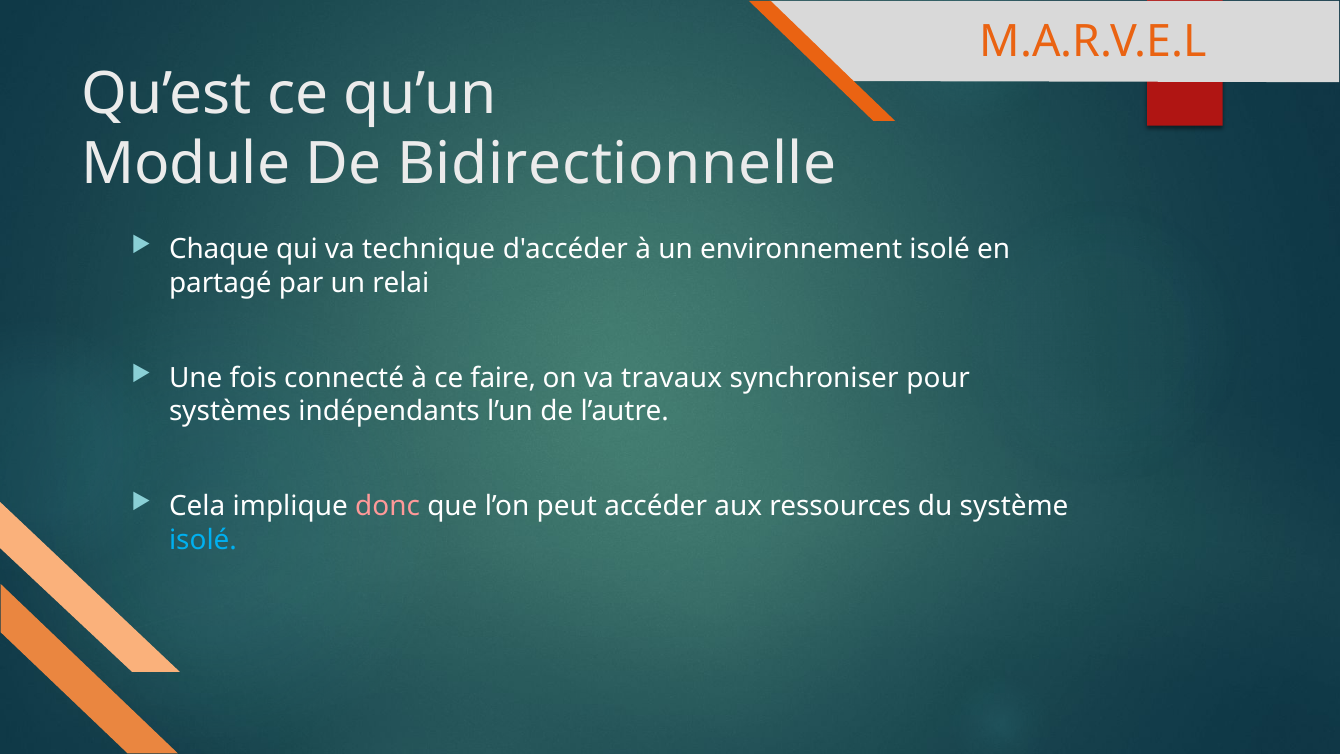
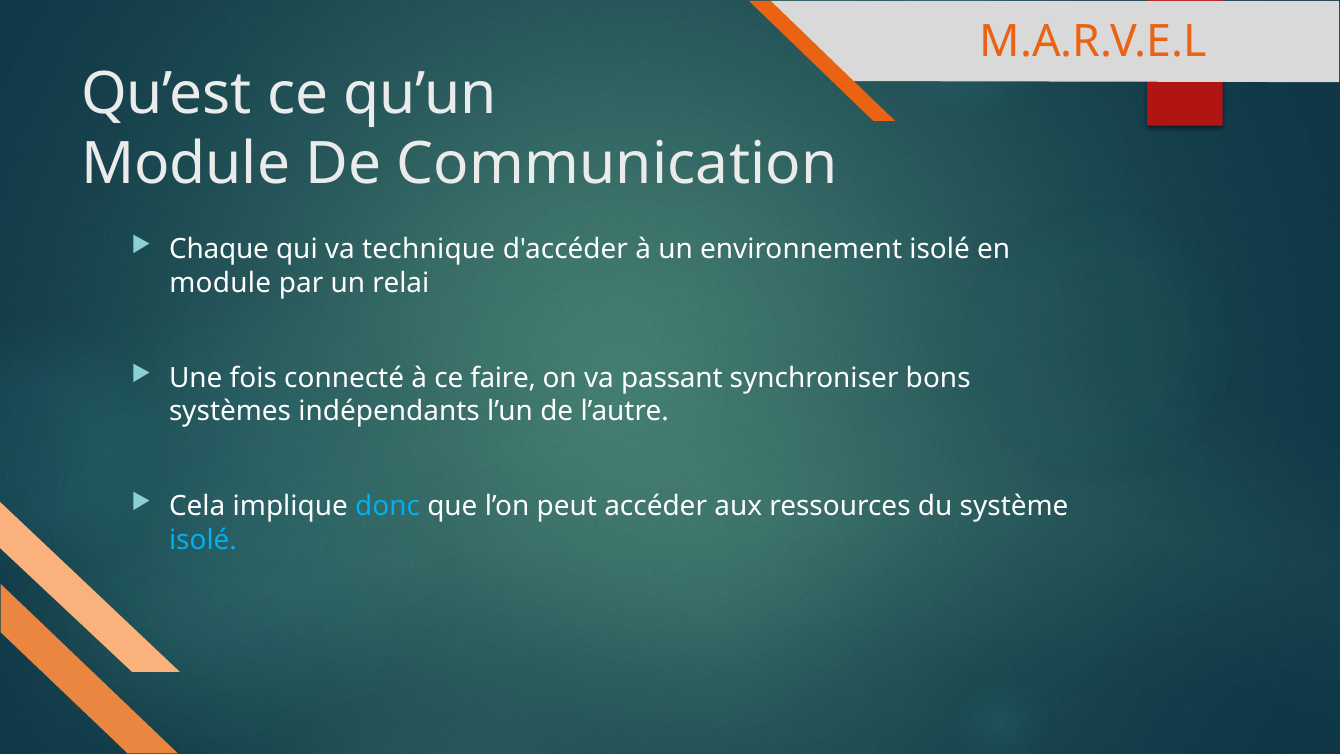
Bidirectionnelle: Bidirectionnelle -> Communication
partagé at (220, 283): partagé -> module
travaux: travaux -> passant
pour: pour -> bons
donc colour: pink -> light blue
